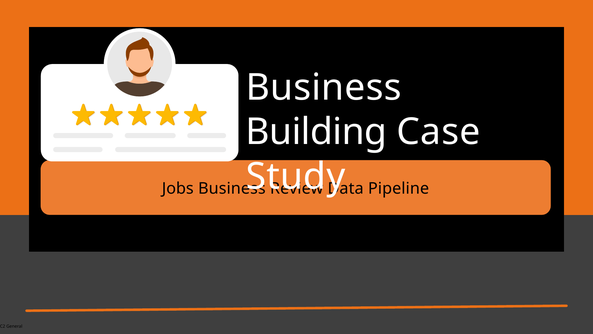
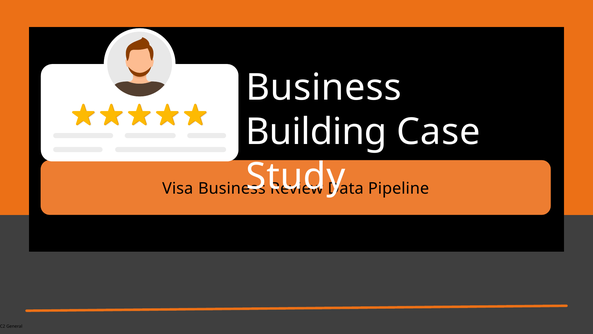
Jobs: Jobs -> Visa
